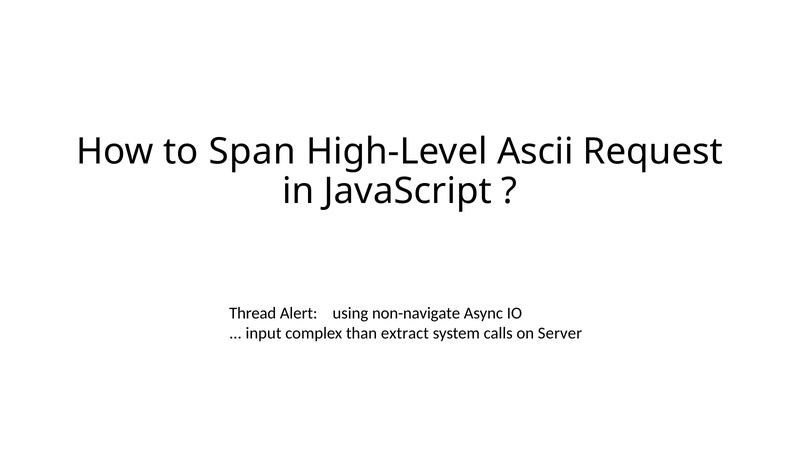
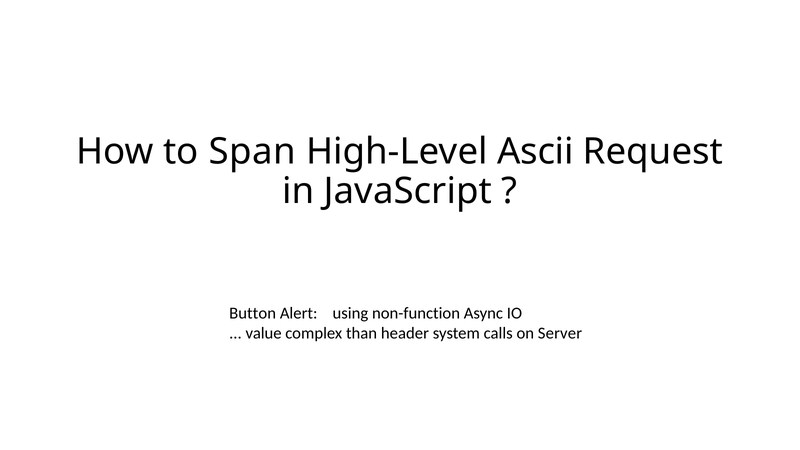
Thread: Thread -> Button
non-navigate: non-navigate -> non-function
input: input -> value
extract: extract -> header
